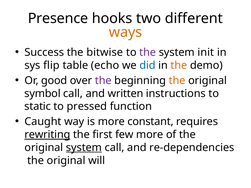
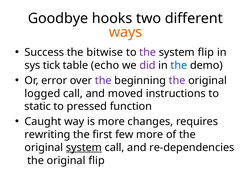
Presence: Presence -> Goodbye
system init: init -> flip
flip: flip -> tick
did colour: blue -> purple
the at (179, 65) colour: orange -> blue
good: good -> error
the at (177, 81) colour: orange -> purple
symbol: symbol -> logged
written: written -> moved
constant: constant -> changes
rewriting underline: present -> none
original will: will -> flip
